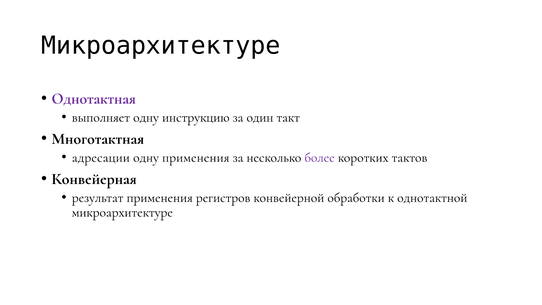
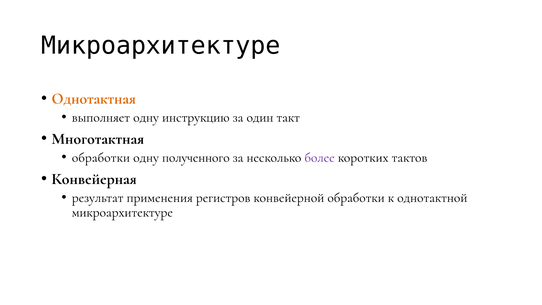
Однотактная colour: purple -> orange
адресации at (101, 157): адресации -> обработки
одну применения: применения -> полученного
